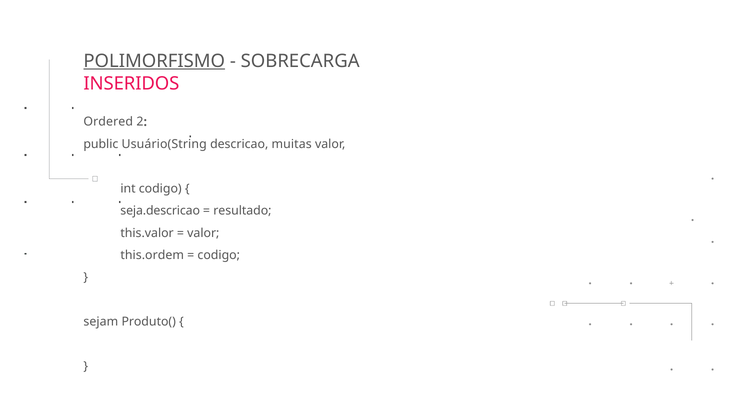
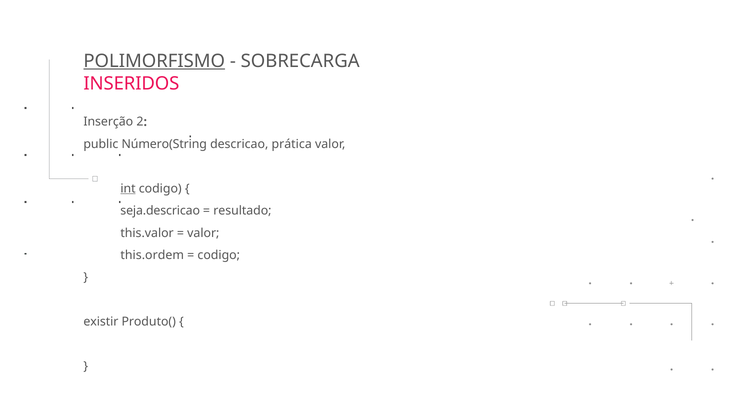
Ordered: Ordered -> Inserção
Usuário(String: Usuário(String -> Número(String
muitas: muitas -> prática
int underline: none -> present
sejam: sejam -> existir
